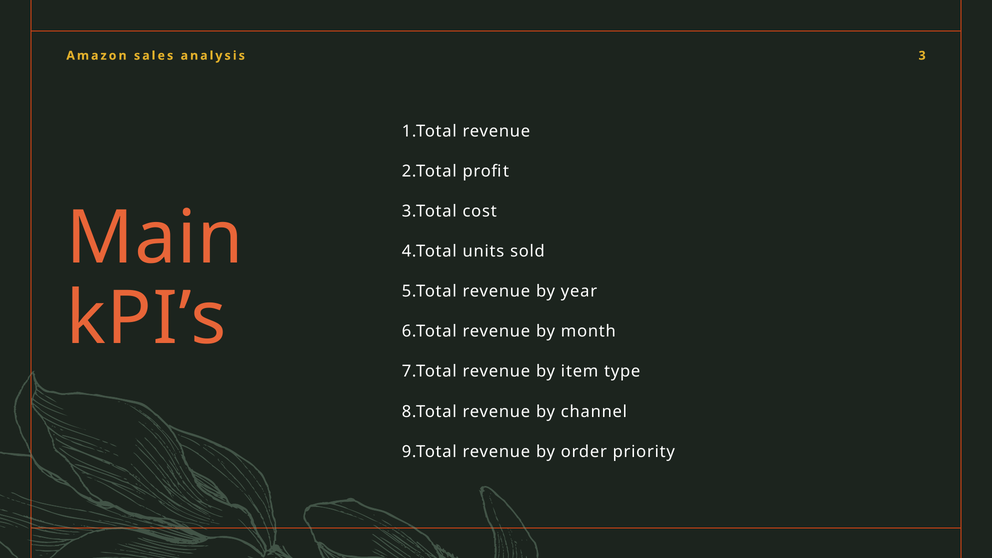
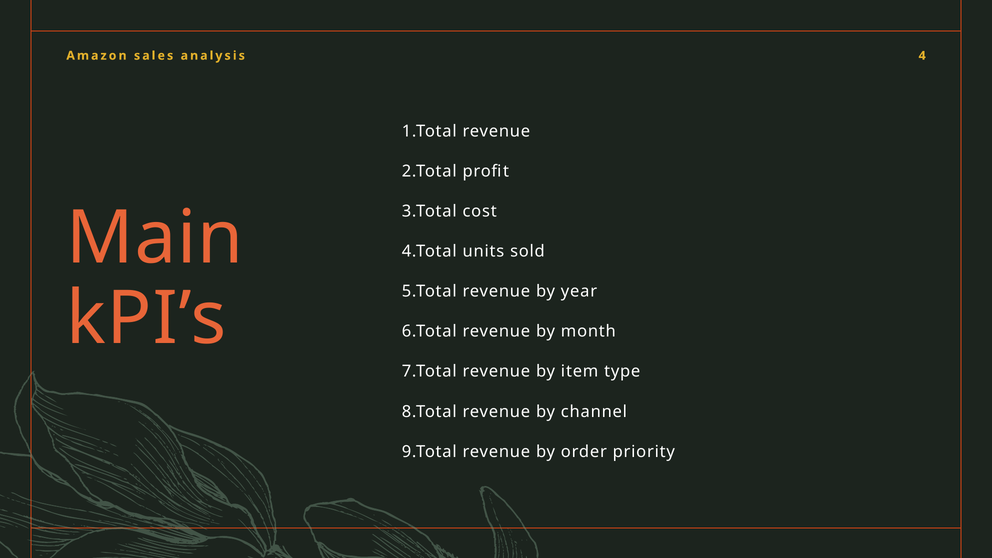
3: 3 -> 4
